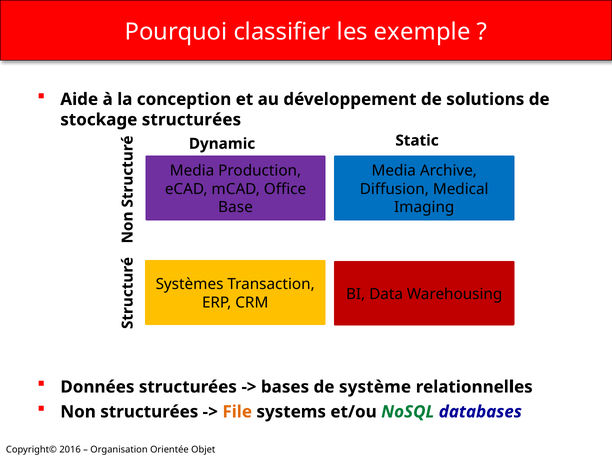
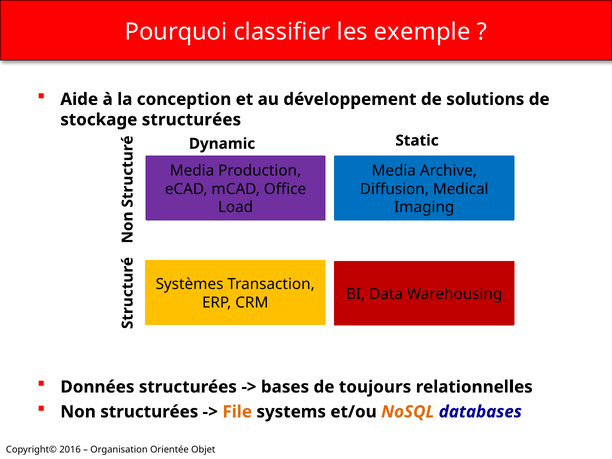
Base: Base -> Load
système: système -> toujours
NoSQL colour: green -> orange
